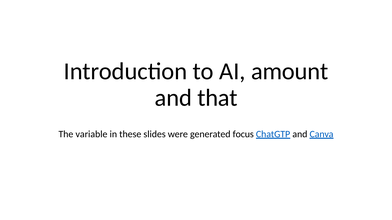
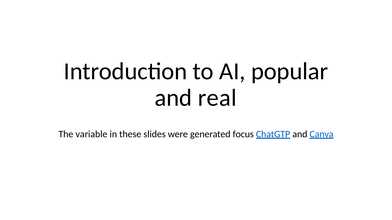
amount: amount -> popular
that: that -> real
